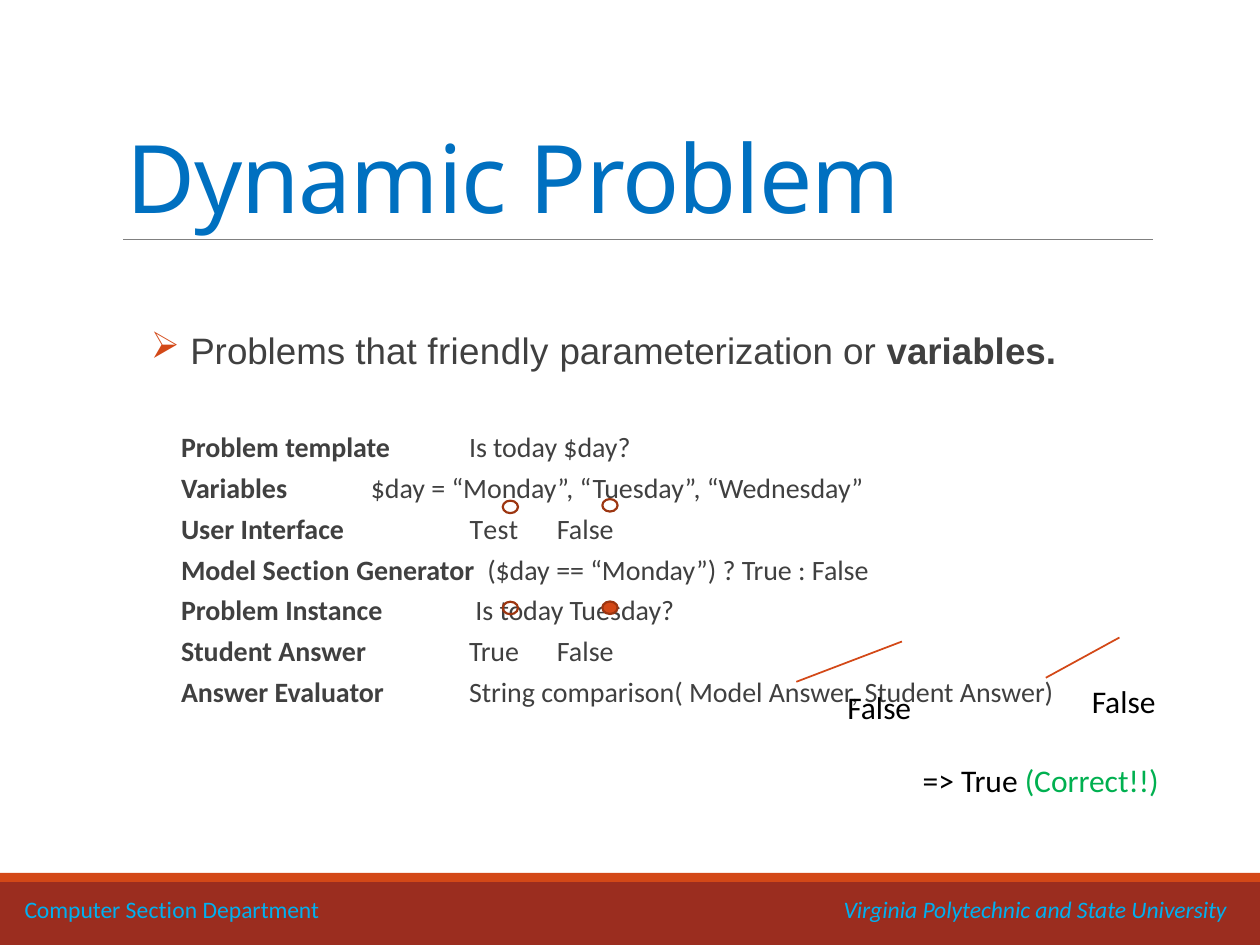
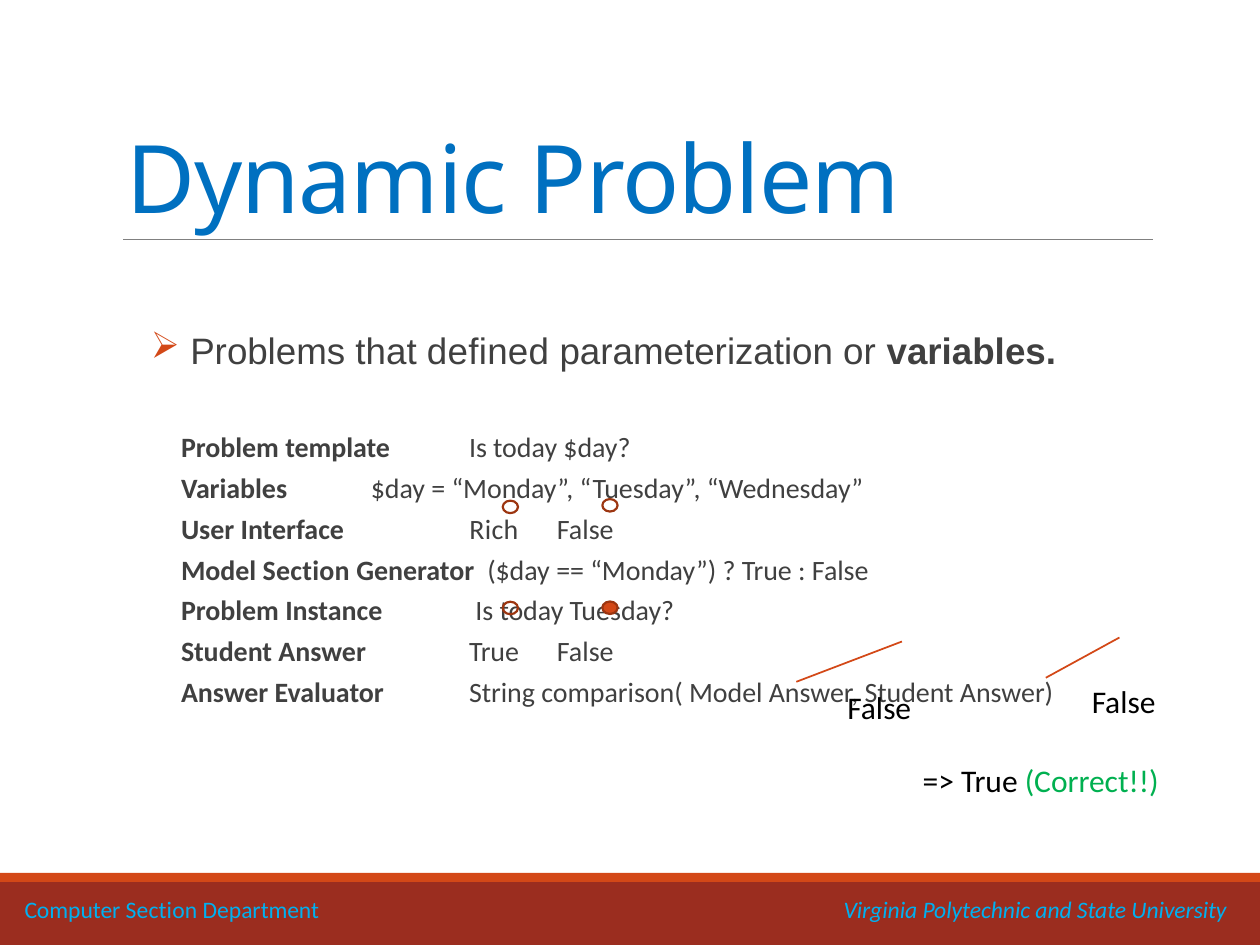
friendly: friendly -> defined
Test: Test -> Rich
